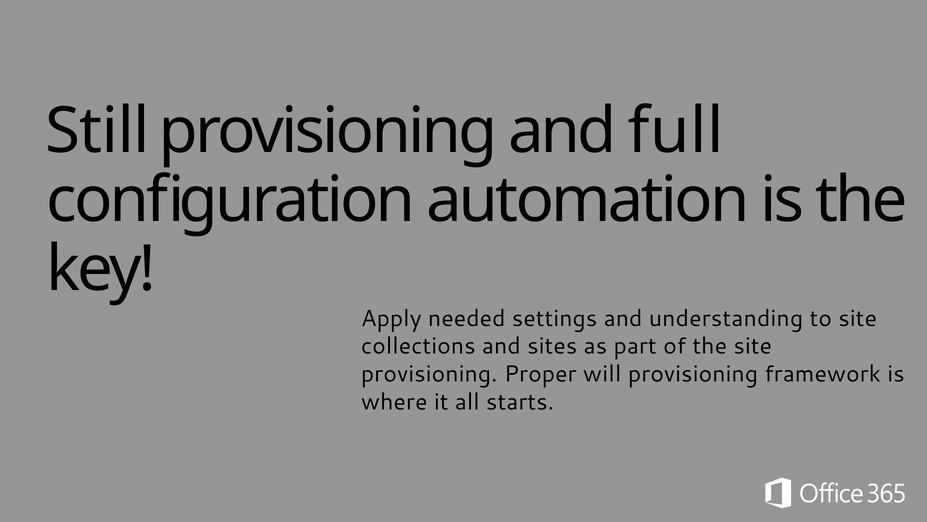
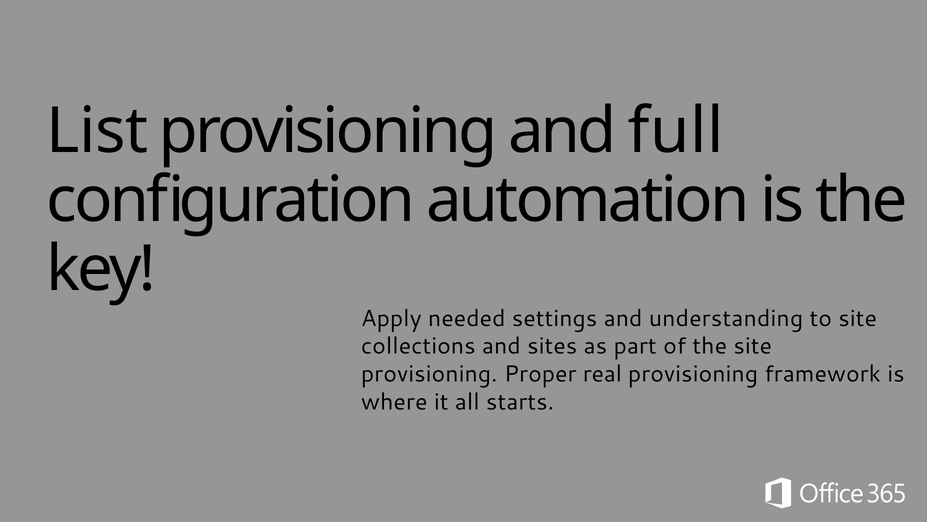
Still: Still -> List
will: will -> real
